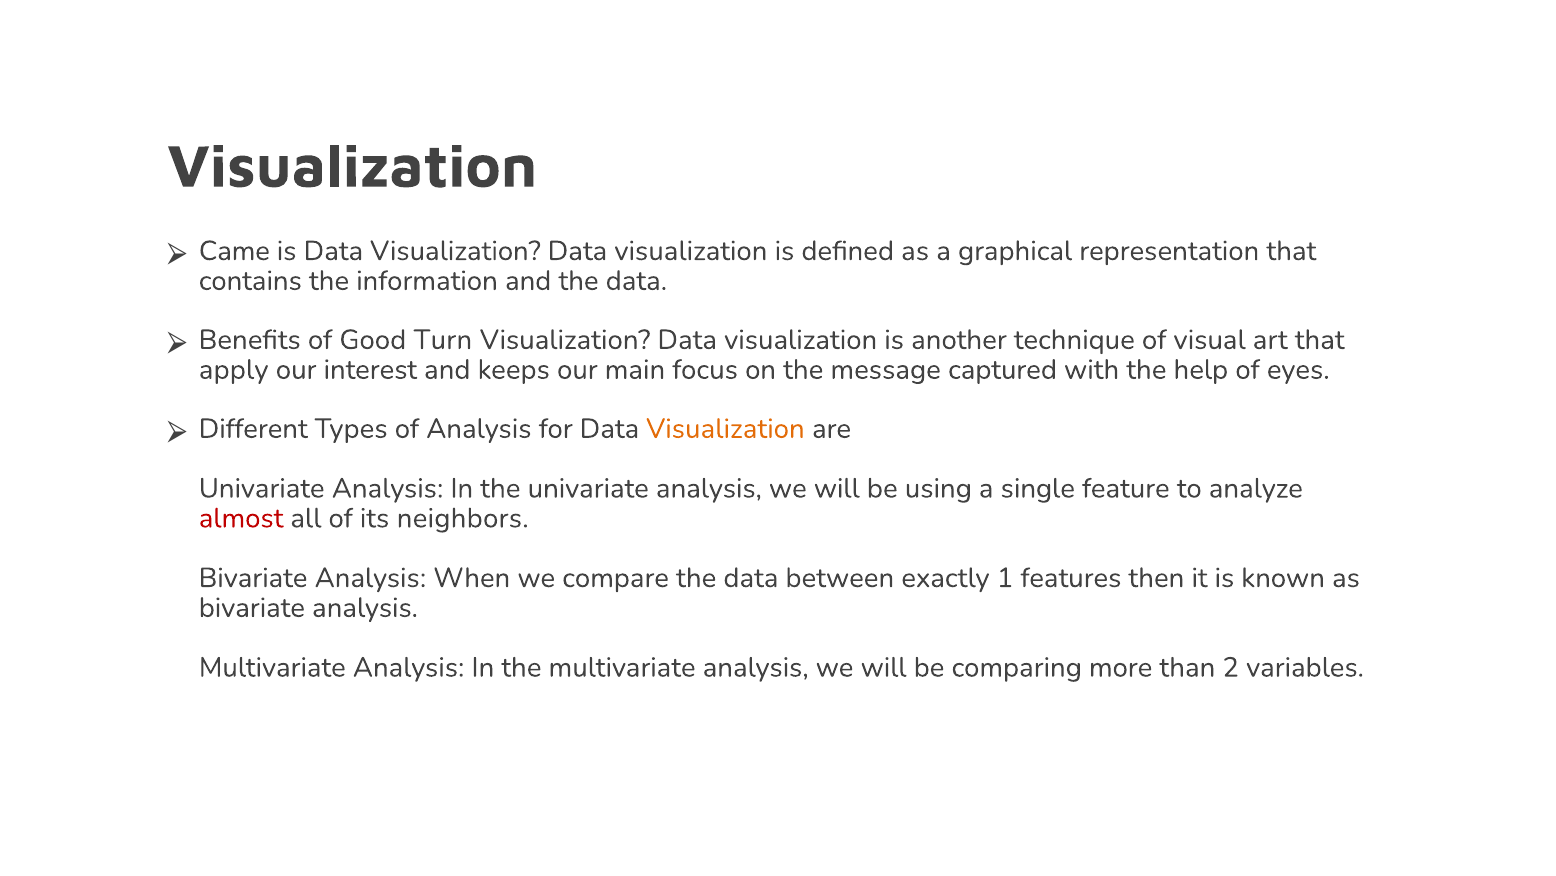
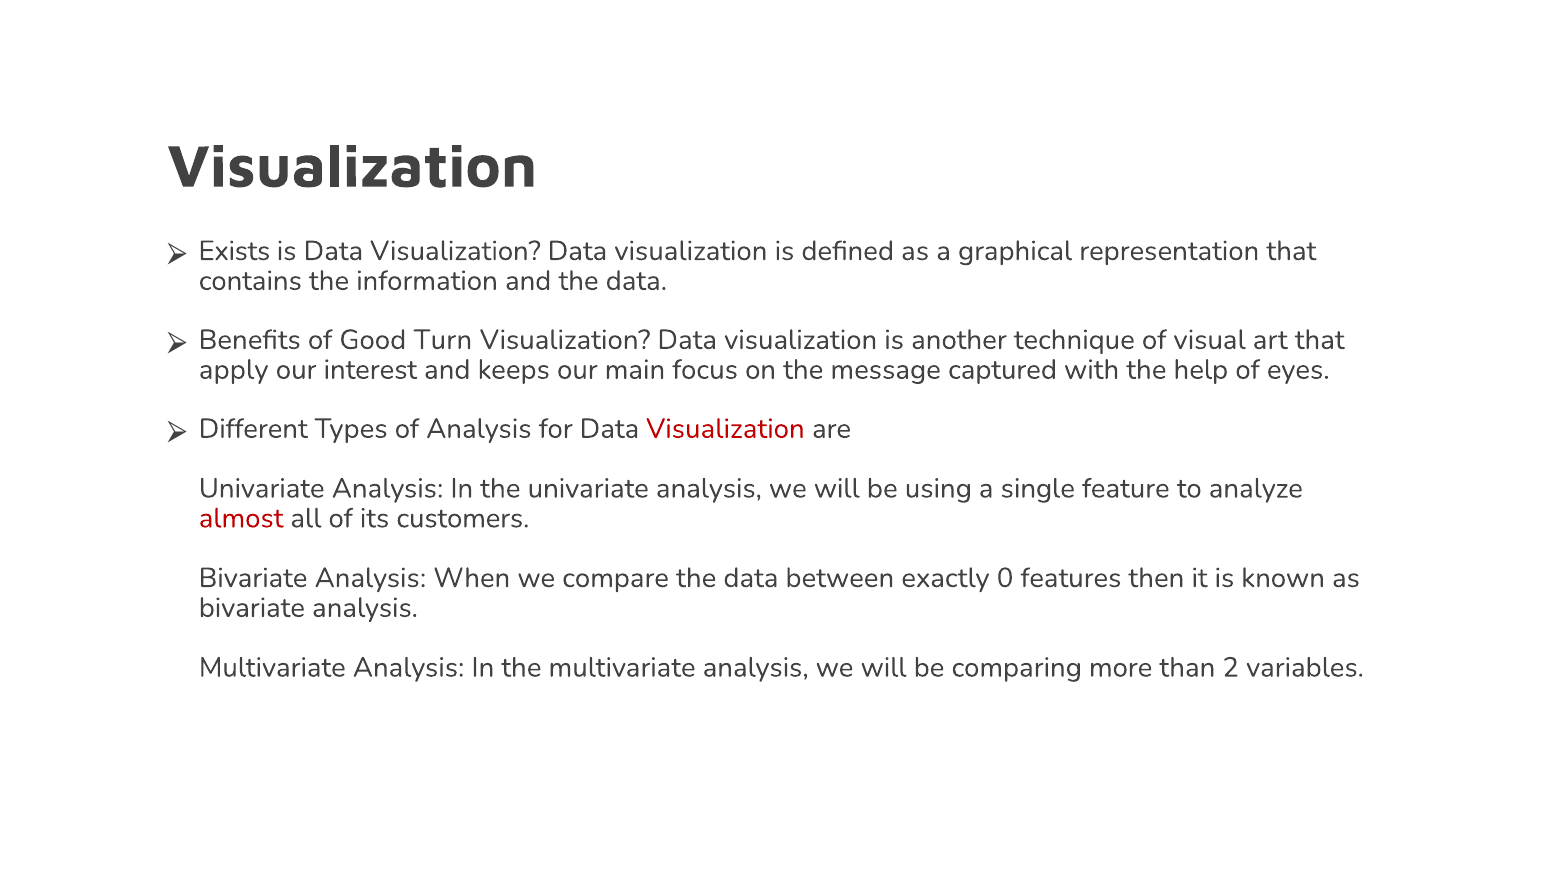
Came: Came -> Exists
Visualization at (725, 428) colour: orange -> red
neighbors: neighbors -> customers
1: 1 -> 0
